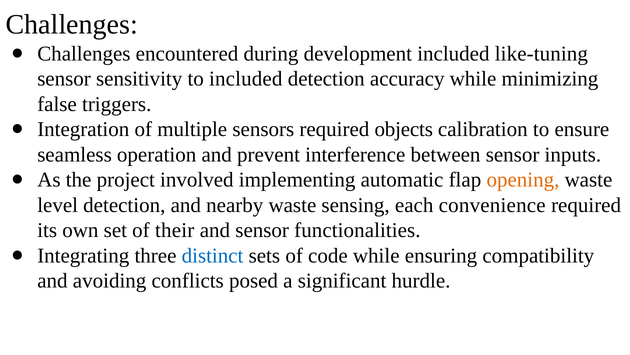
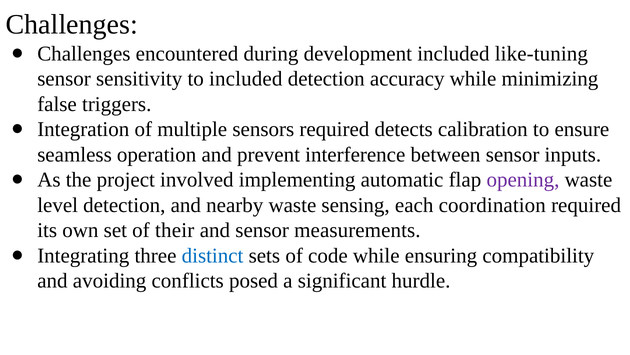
objects: objects -> detects
opening colour: orange -> purple
convenience: convenience -> coordination
functionalities: functionalities -> measurements
